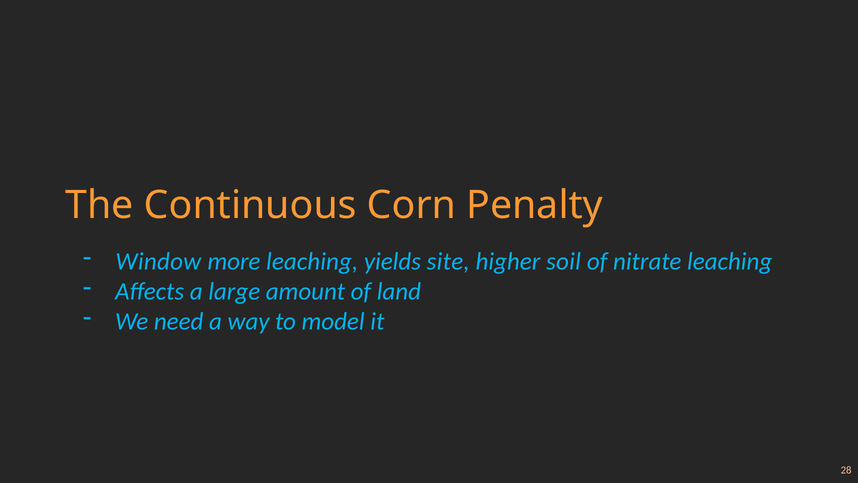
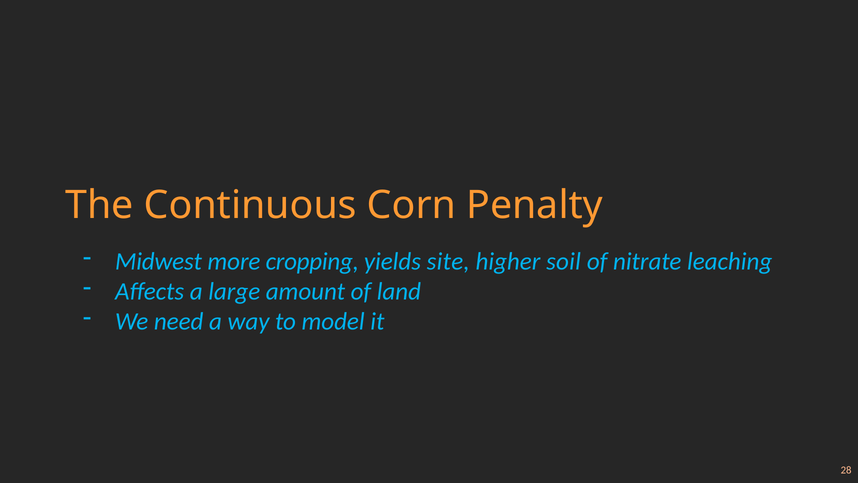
Window: Window -> Midwest
more leaching: leaching -> cropping
